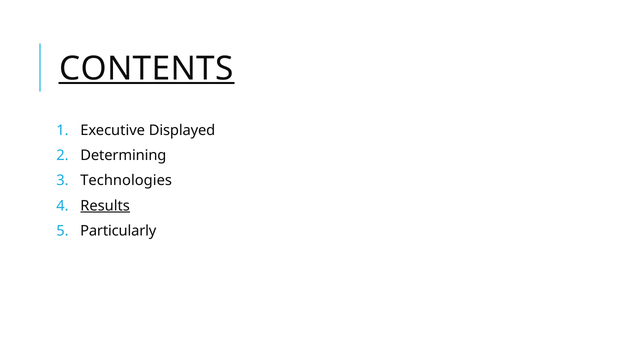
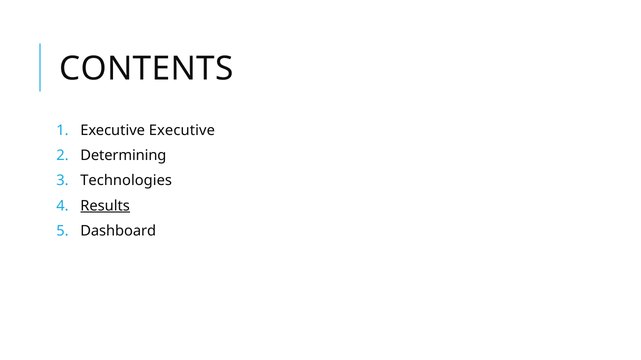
CONTENTS underline: present -> none
Executive Displayed: Displayed -> Executive
Particularly: Particularly -> Dashboard
